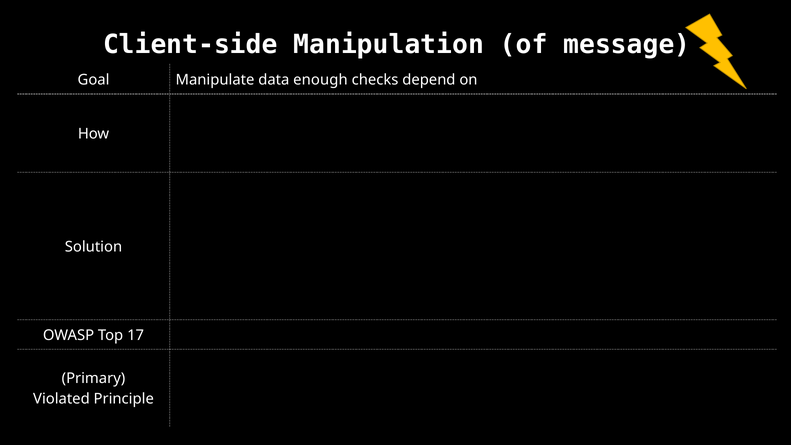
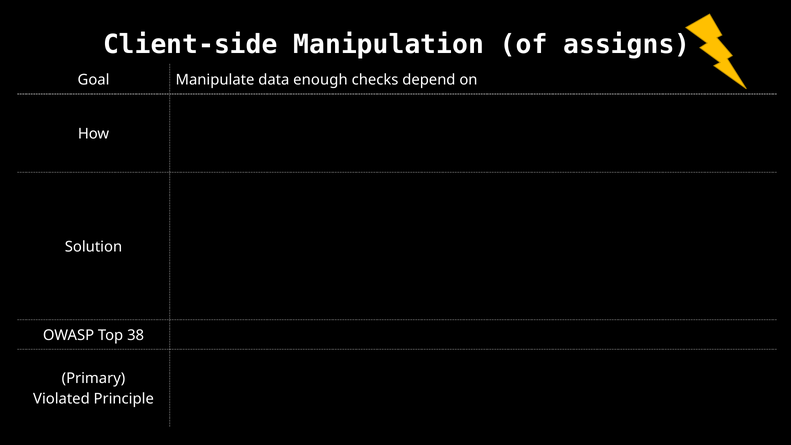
message: message -> assigns
17: 17 -> 38
